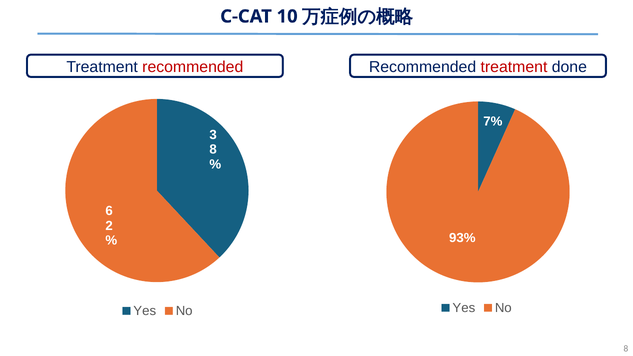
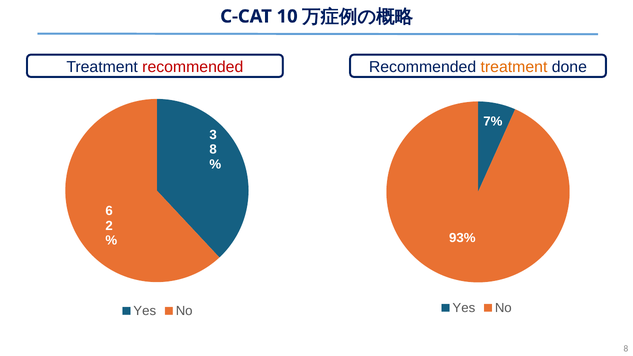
treatment at (514, 67) colour: red -> orange
